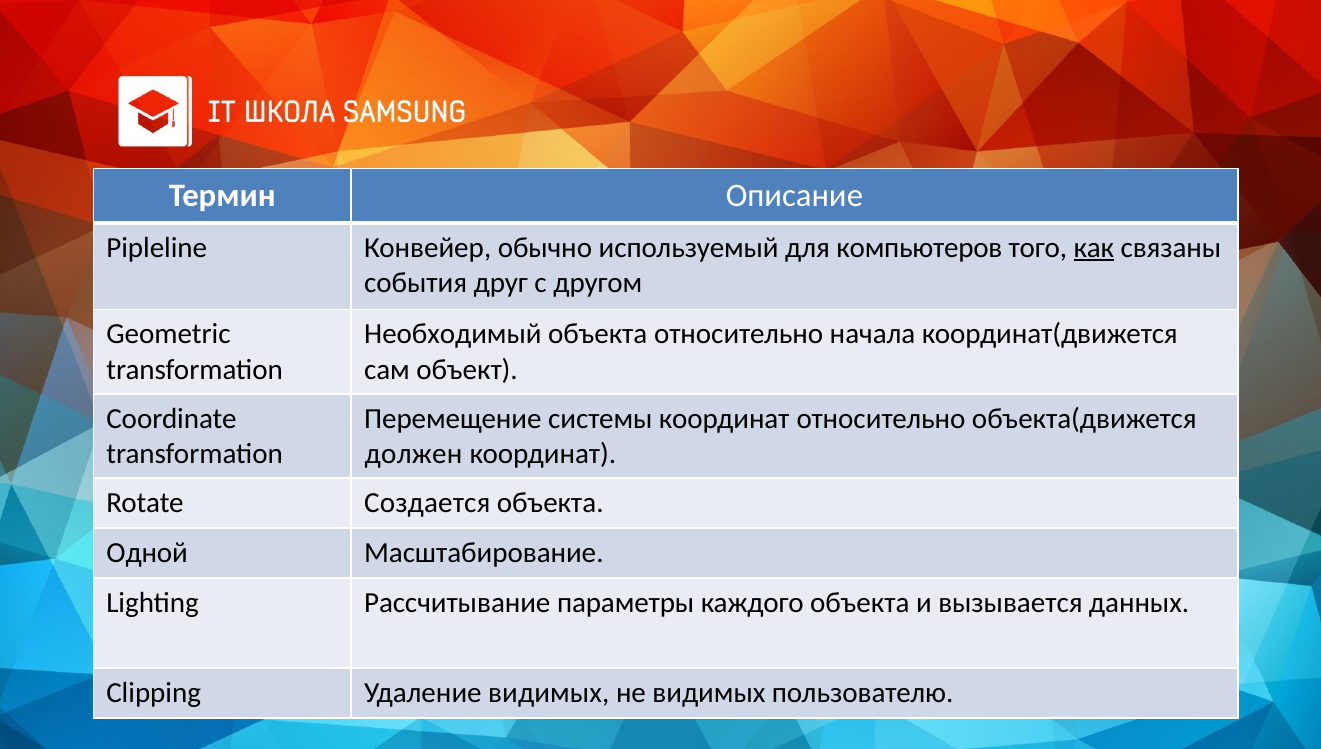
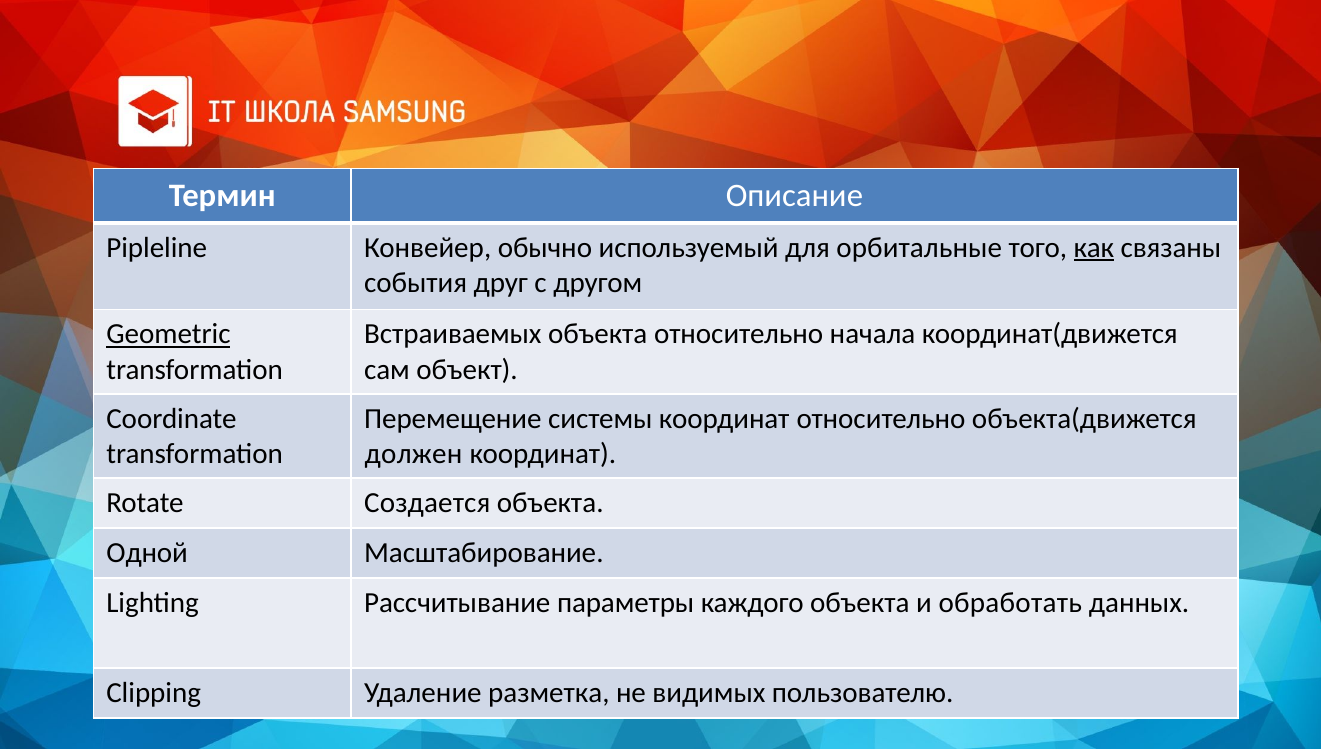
компьютеров: компьютеров -> орбитальные
Geometric underline: none -> present
Необходимый: Необходимый -> Встраиваемых
вызывается: вызывается -> обработать
Удаление видимых: видимых -> разметка
